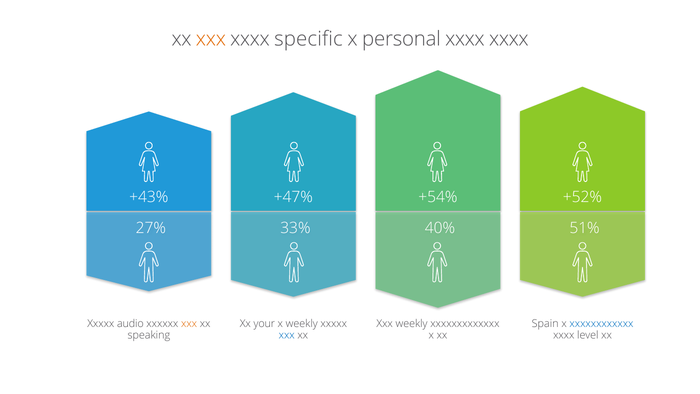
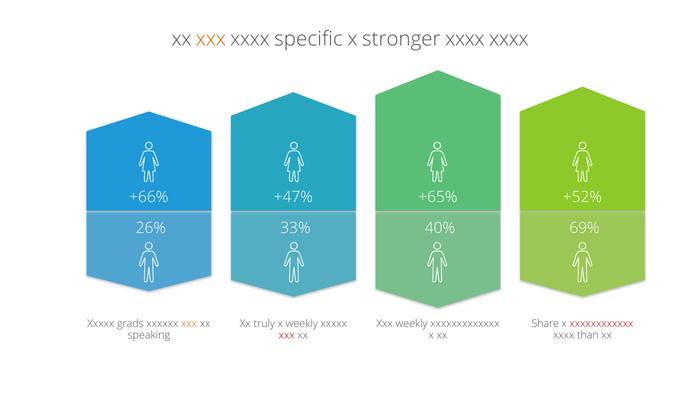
personal: personal -> stronger
+43%: +43% -> +66%
+54%: +54% -> +65%
27%: 27% -> 26%
51%: 51% -> 69%
audio: audio -> grads
your: your -> truly
Spain: Spain -> Share
xxxxxxxxxxxx colour: blue -> red
xxx at (287, 335) colour: blue -> red
level: level -> than
